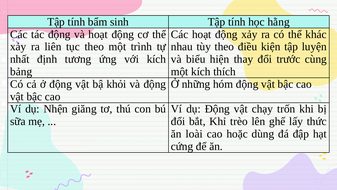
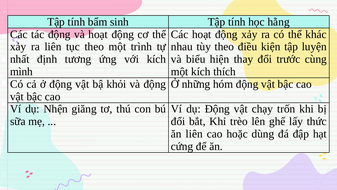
bảng: bảng -> mình
ăn loài: loài -> liên
